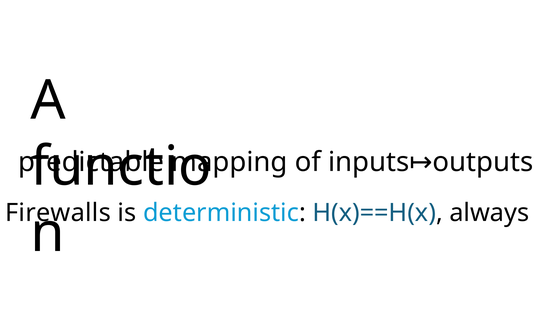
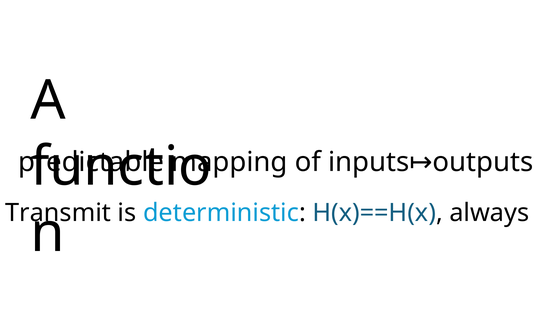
Firewalls: Firewalls -> Transmit
